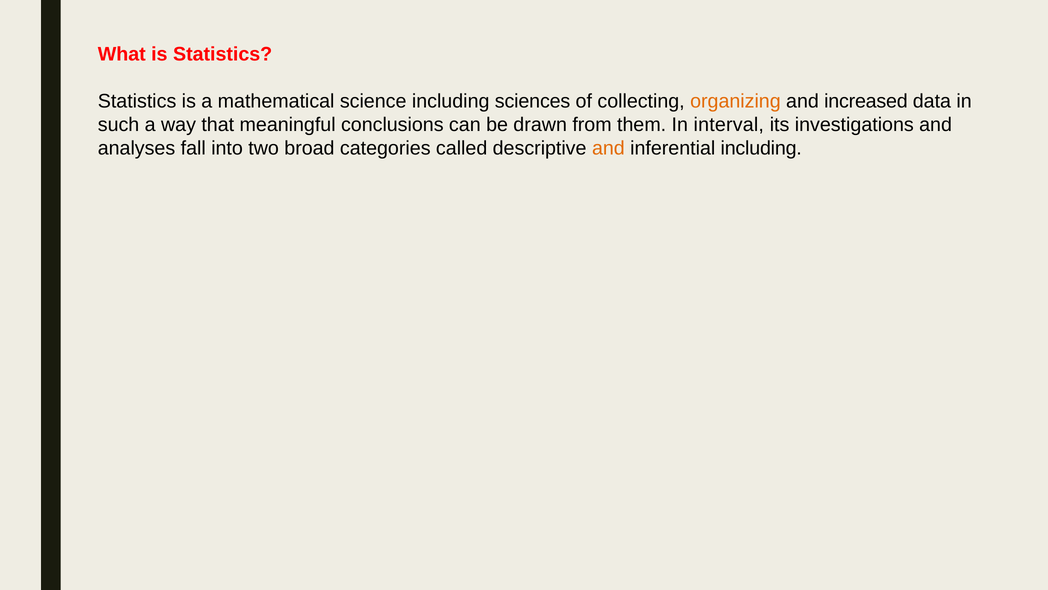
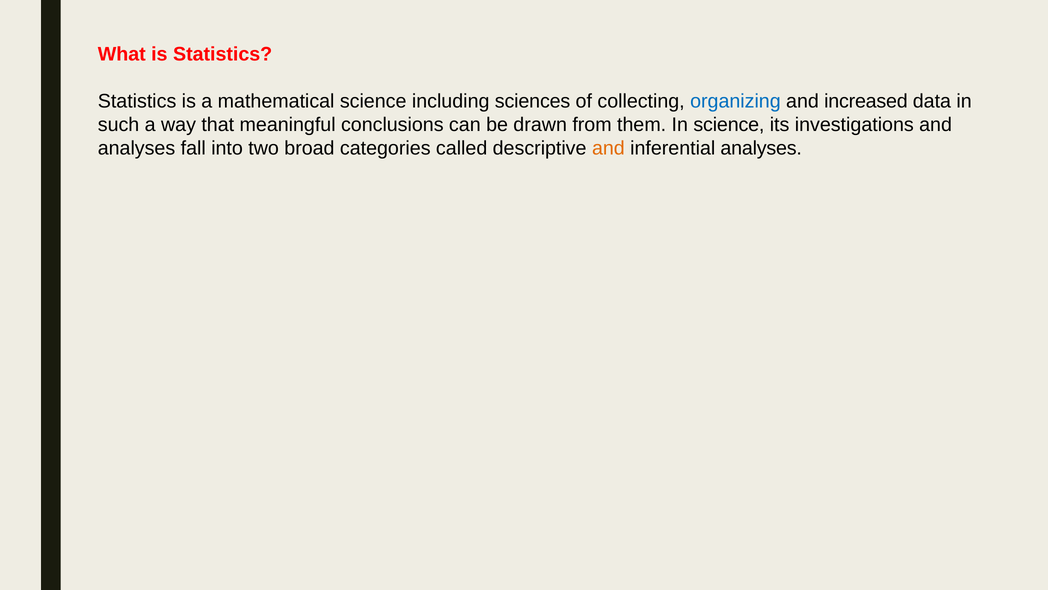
organizing colour: orange -> blue
In interval: interval -> science
inferential including: including -> analyses
